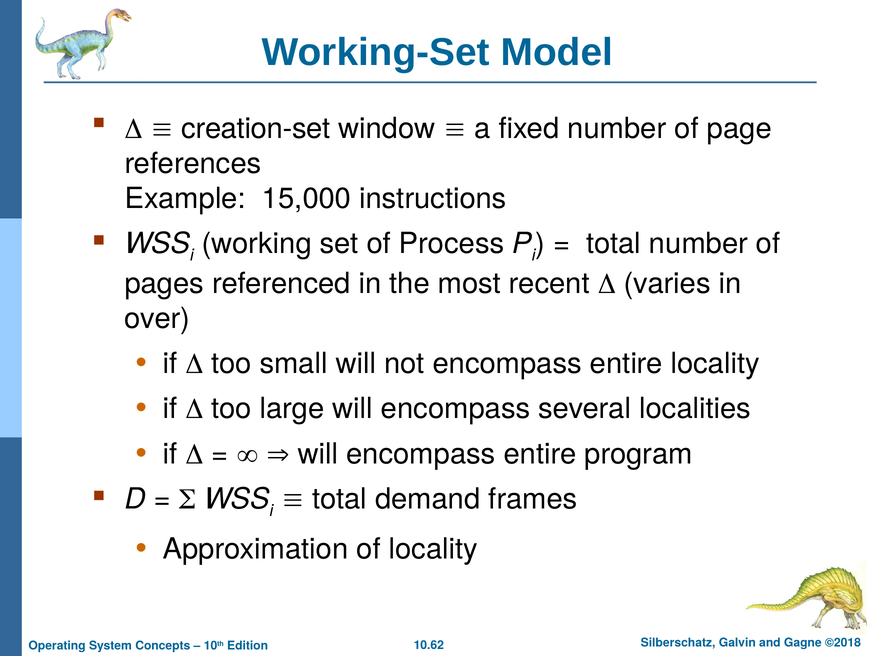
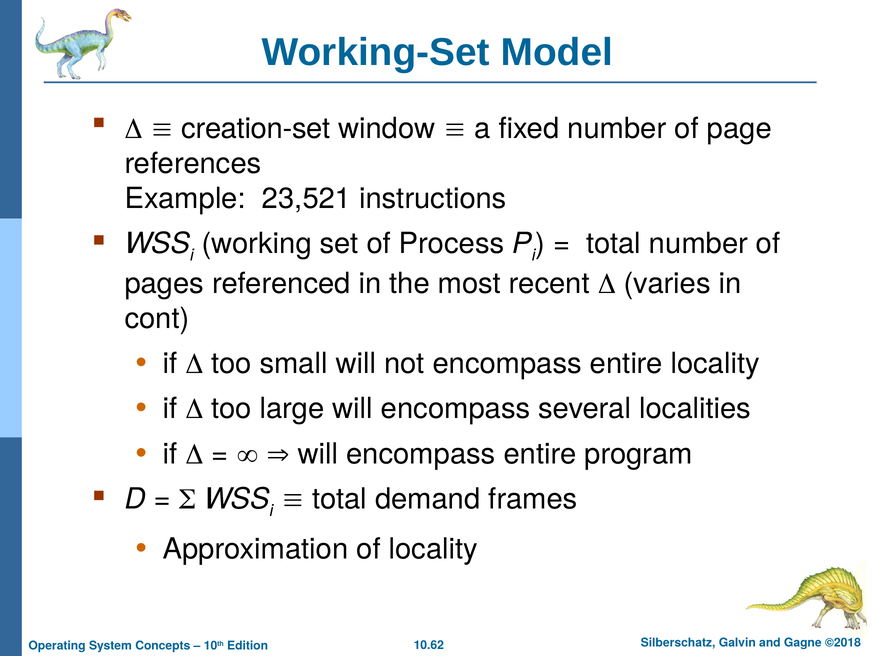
15,000: 15,000 -> 23,521
over: over -> cont
